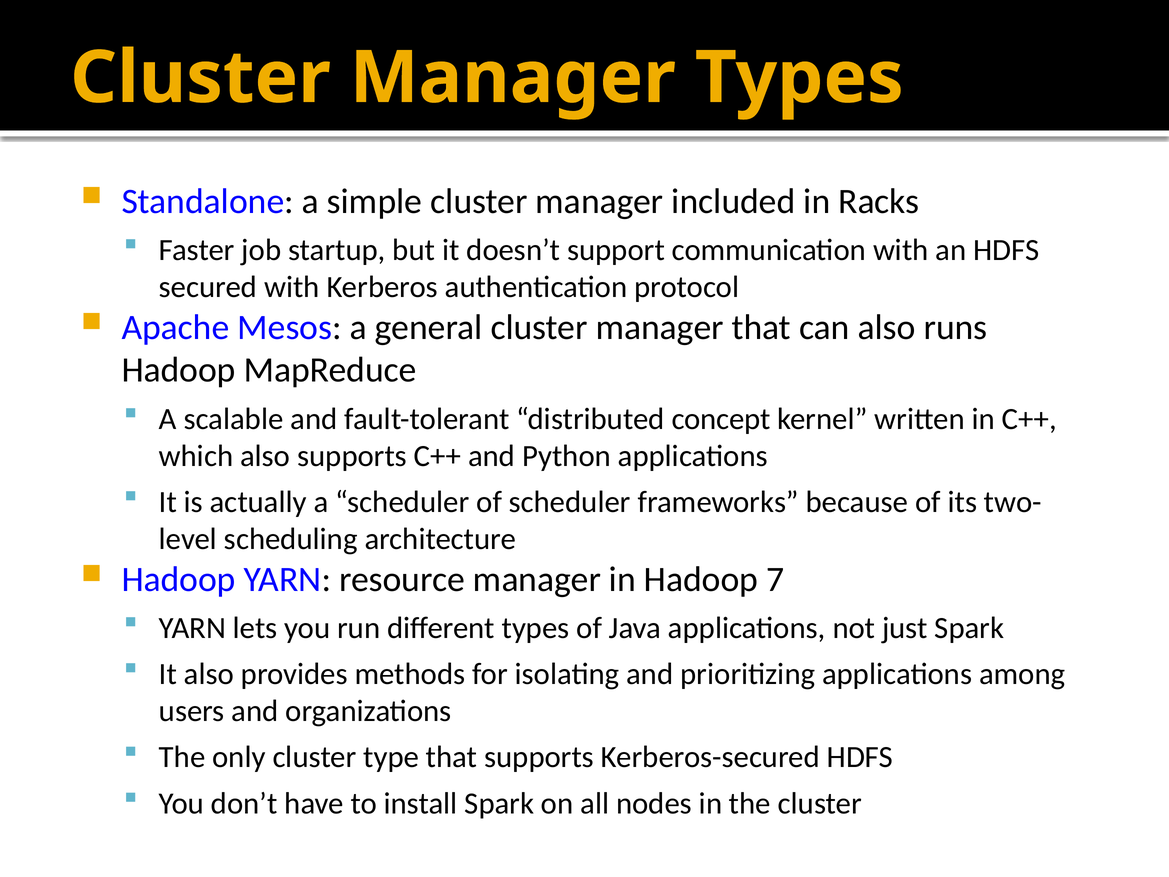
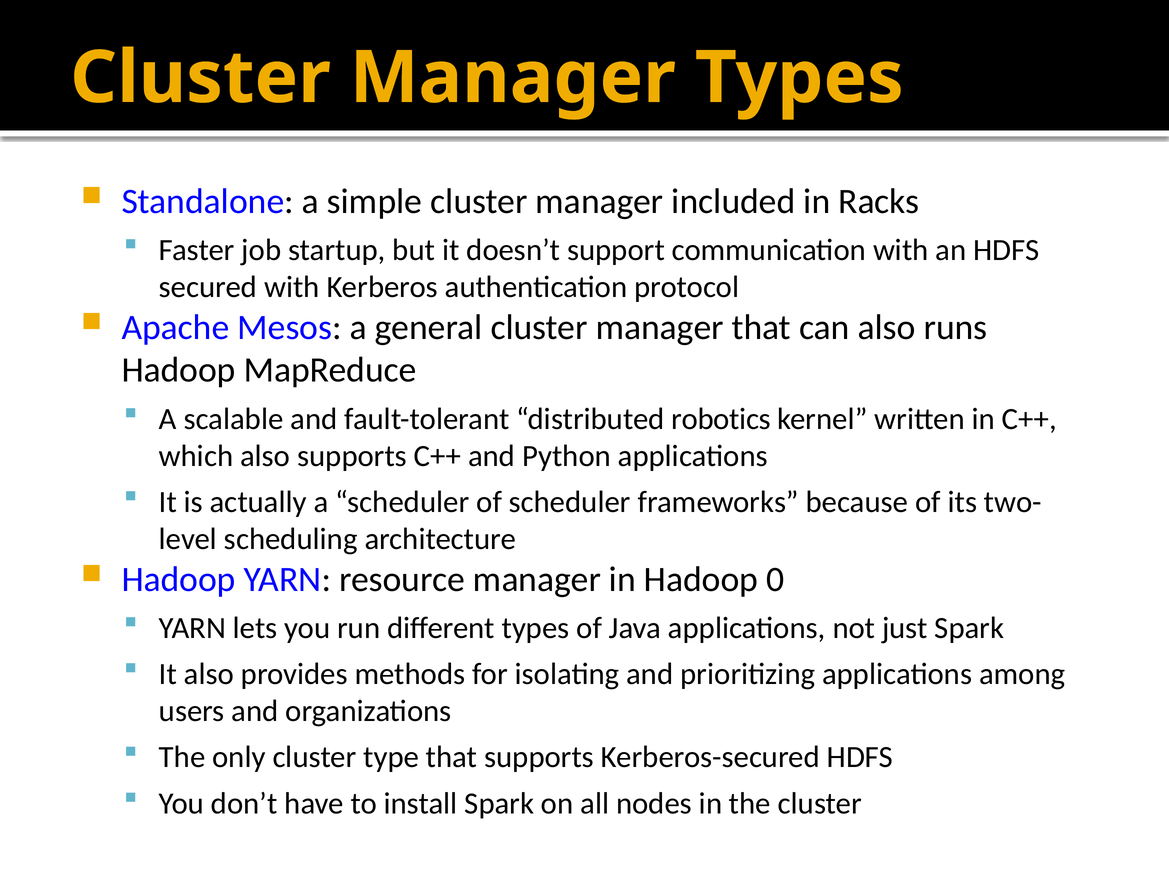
concept: concept -> robotics
7: 7 -> 0
